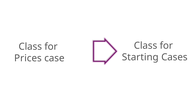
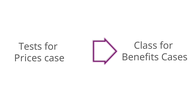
Class at (30, 46): Class -> Tests
Starting: Starting -> Benefits
